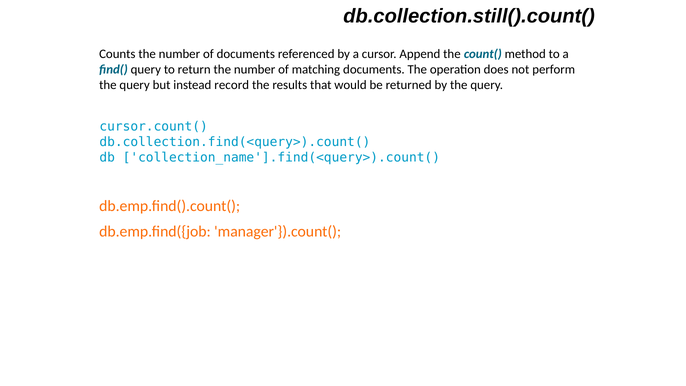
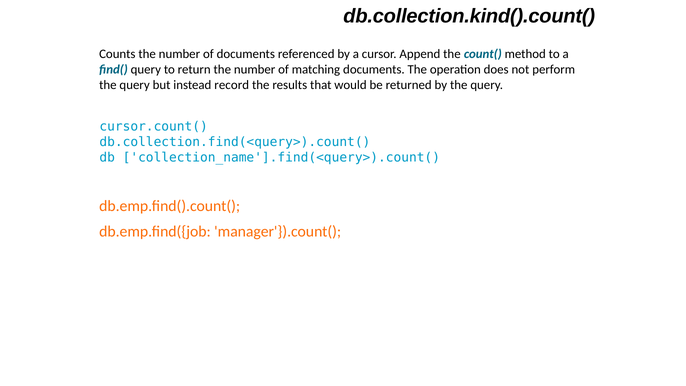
db.collection.still().count(: db.collection.still().count( -> db.collection.kind().count(
